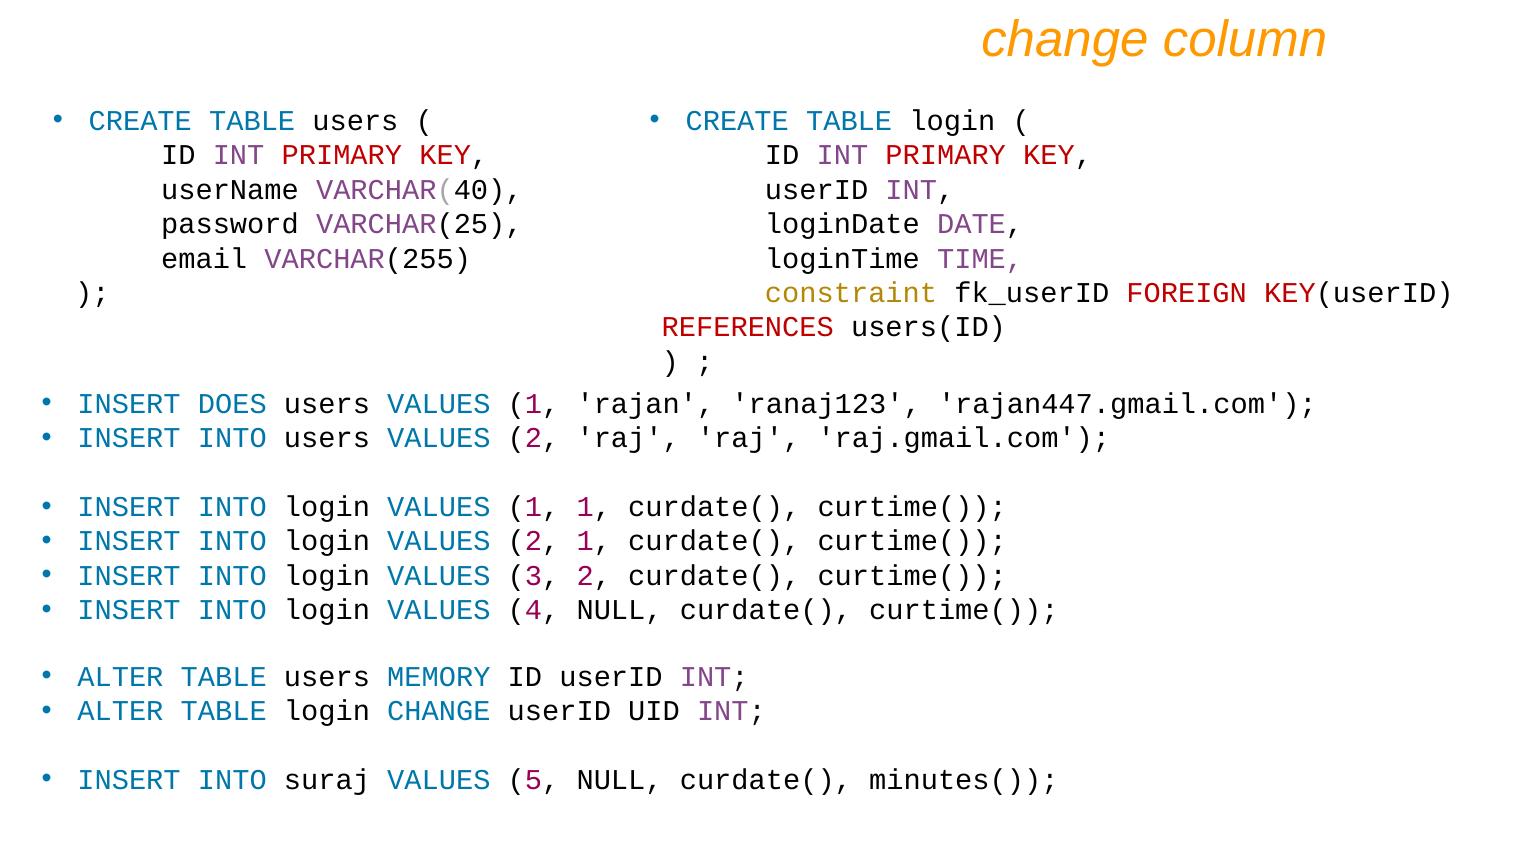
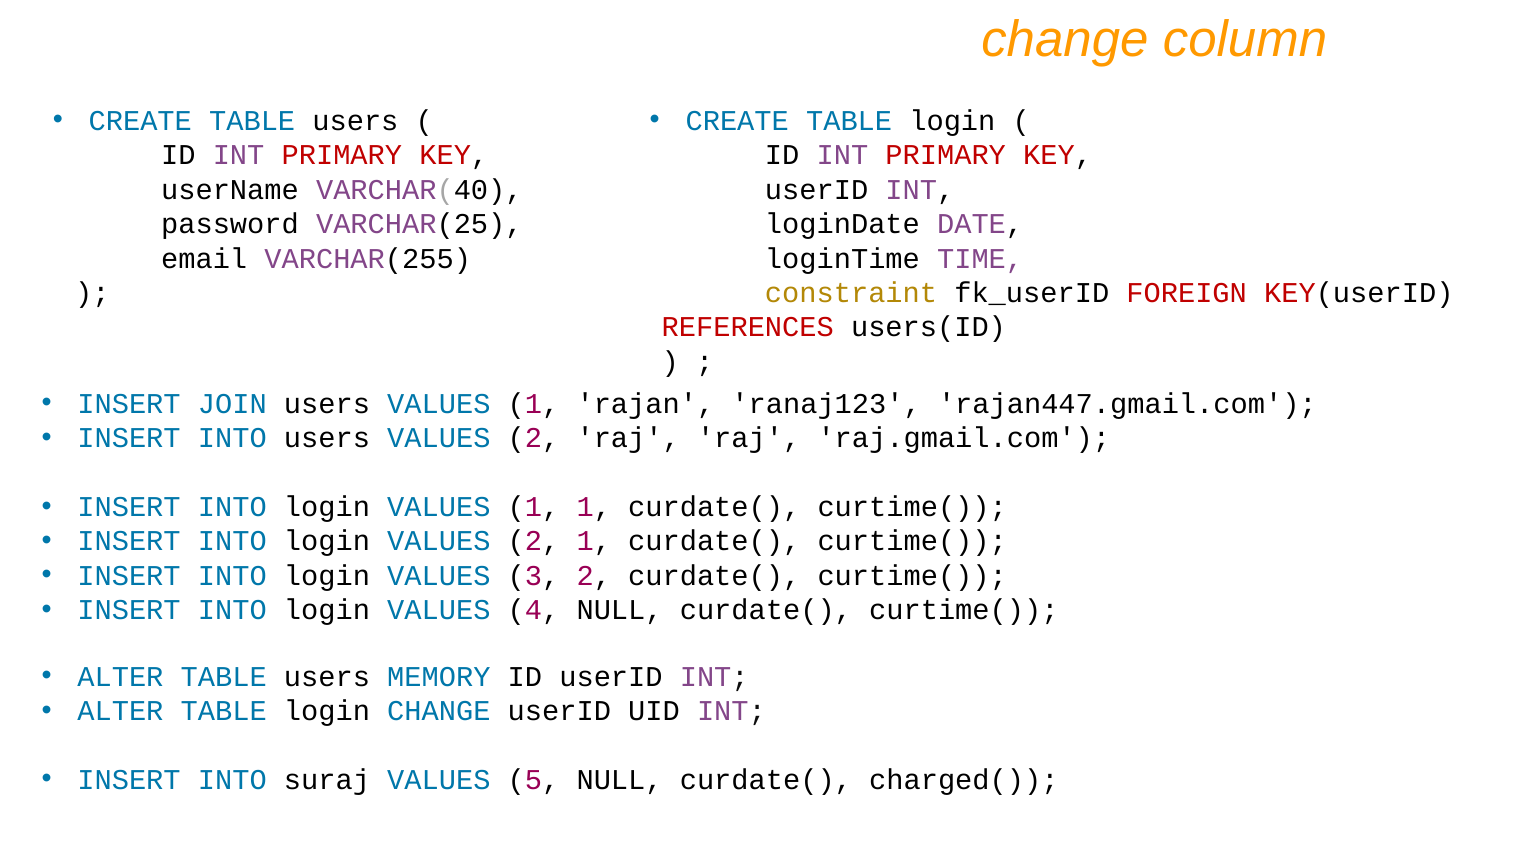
DOES: DOES -> JOIN
minutes(: minutes( -> charged(
